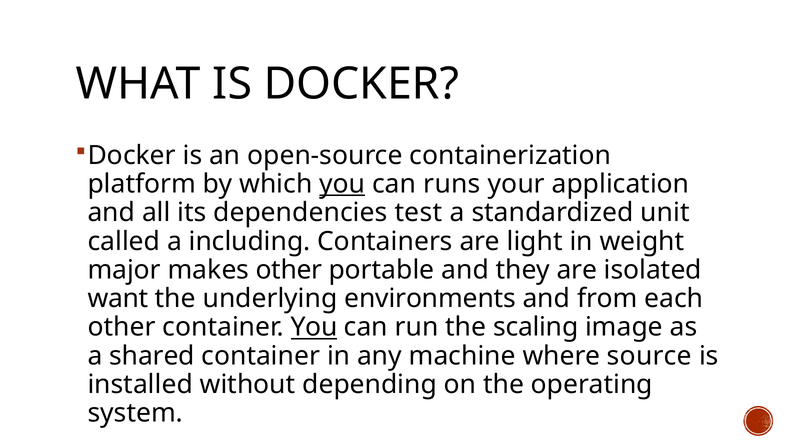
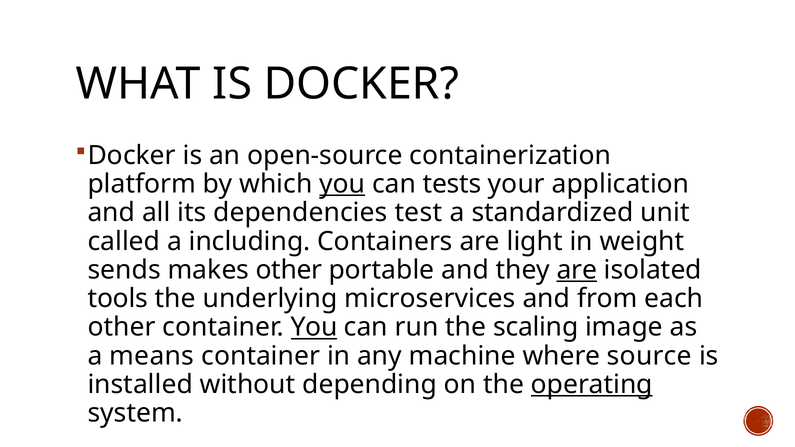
runs: runs -> tests
major: major -> sends
are at (577, 270) underline: none -> present
want: want -> tools
environments: environments -> microservices
shared: shared -> means
operating underline: none -> present
